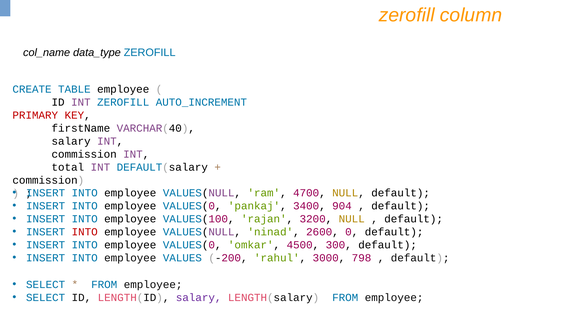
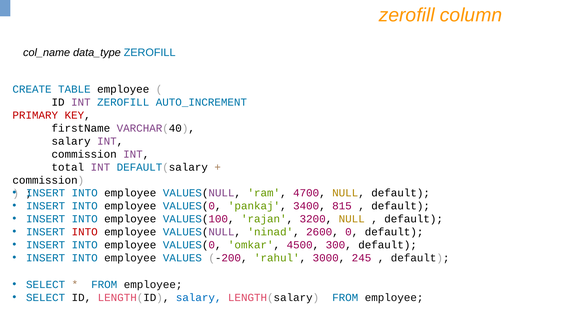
904: 904 -> 815
798: 798 -> 245
salary at (199, 298) colour: purple -> blue
